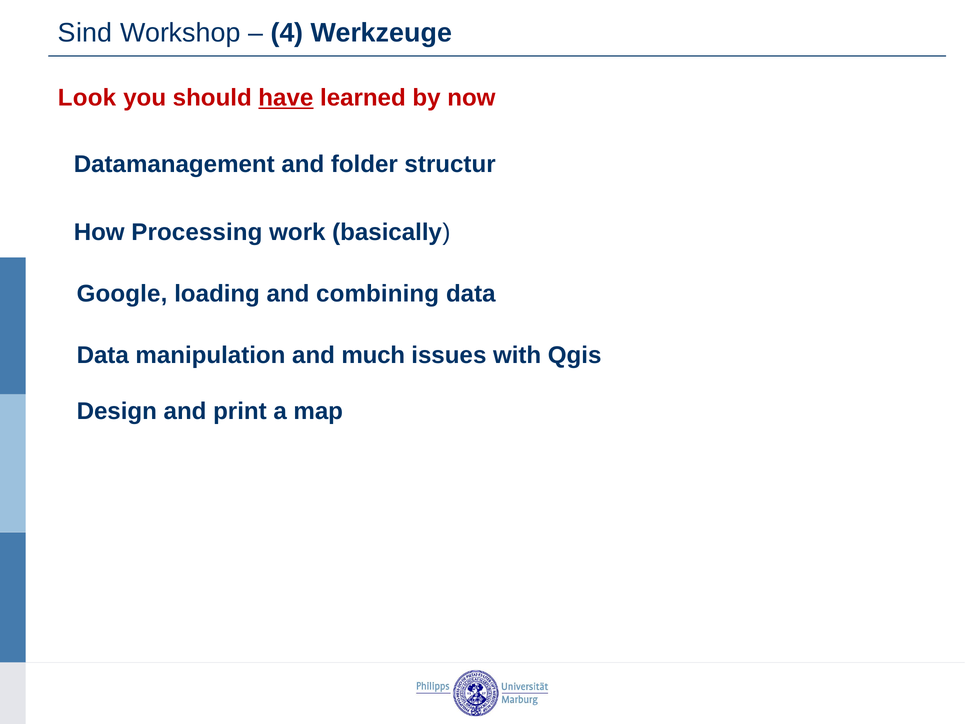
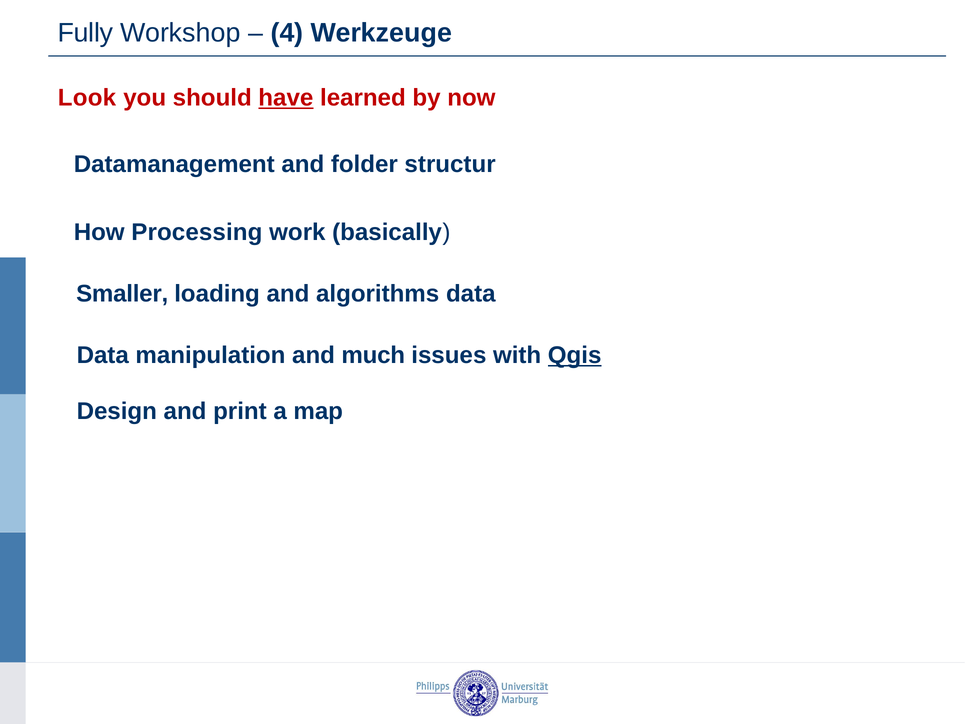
Sind: Sind -> Fully
Google: Google -> Smaller
combining: combining -> algorithms
Qgis underline: none -> present
